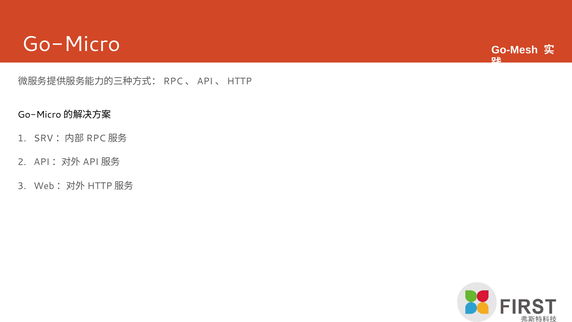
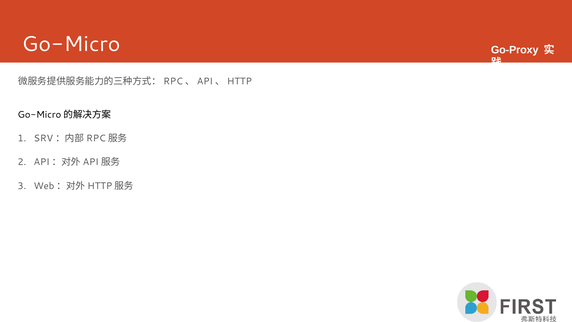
Go-Mesh: Go-Mesh -> Go-Proxy
